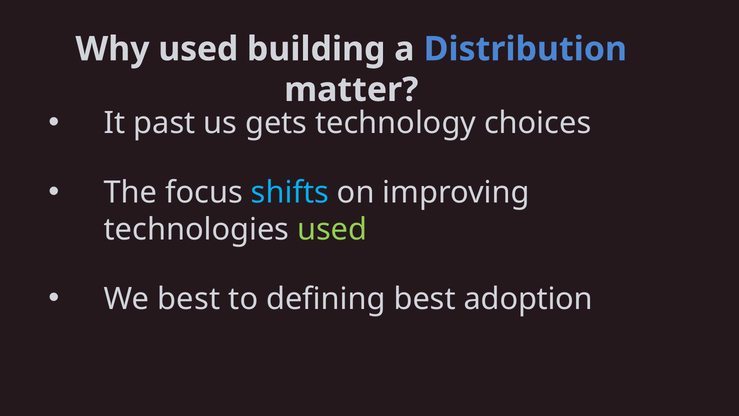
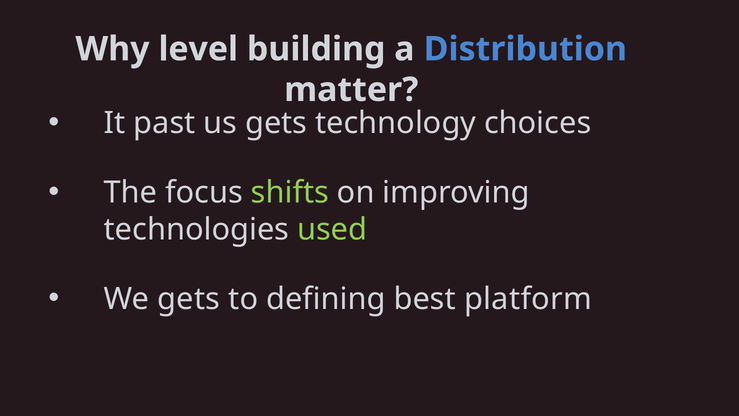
Why used: used -> level
shifts colour: light blue -> light green
We best: best -> gets
adoption: adoption -> platform
